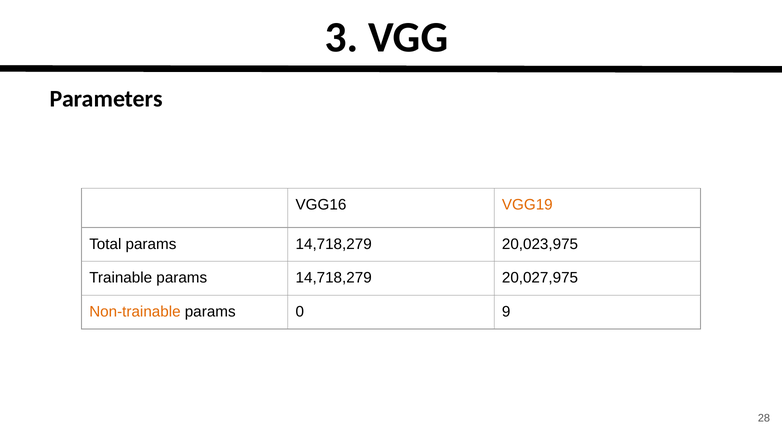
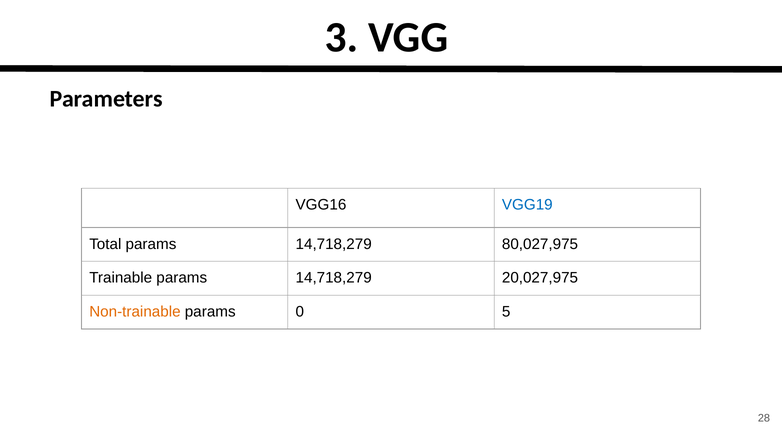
VGG19 colour: orange -> blue
20,023,975: 20,023,975 -> 80,027,975
9: 9 -> 5
